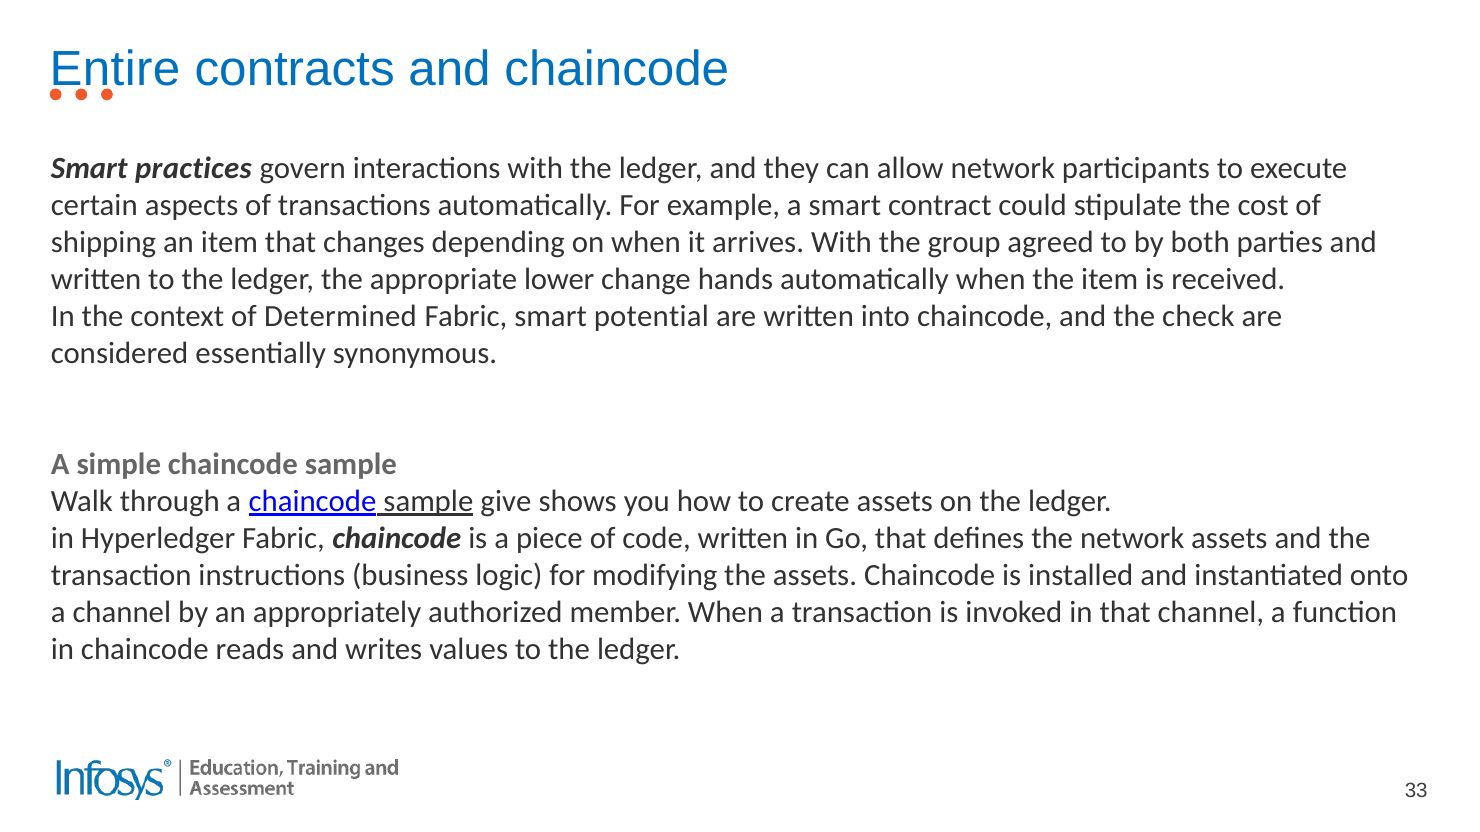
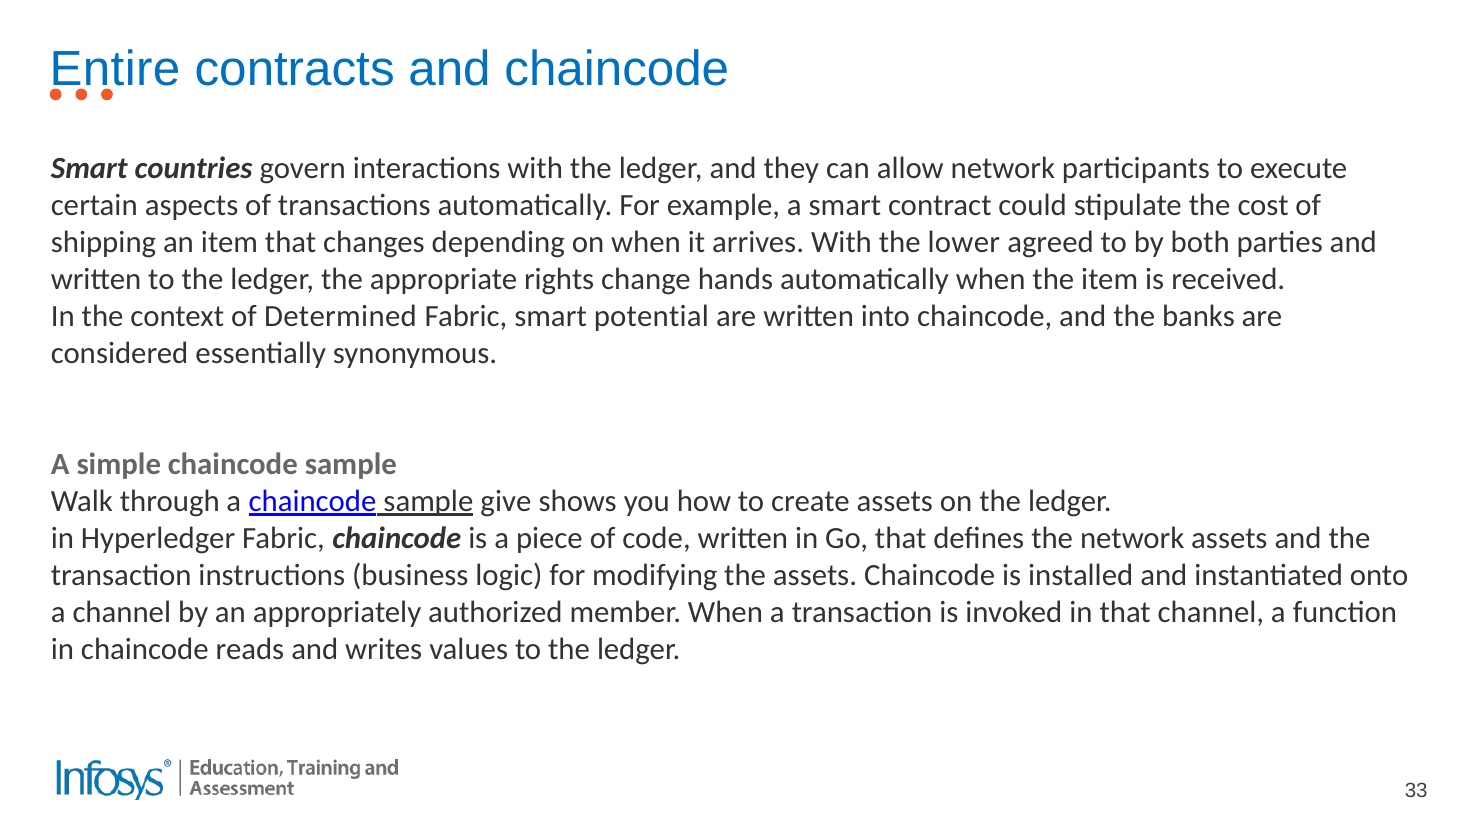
practices: practices -> countries
group: group -> lower
lower: lower -> rights
check: check -> banks
